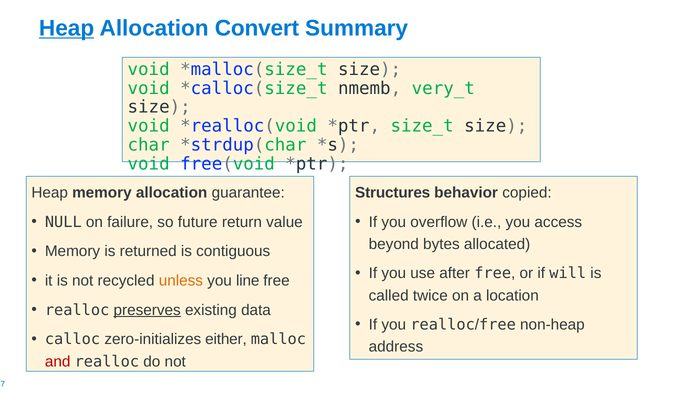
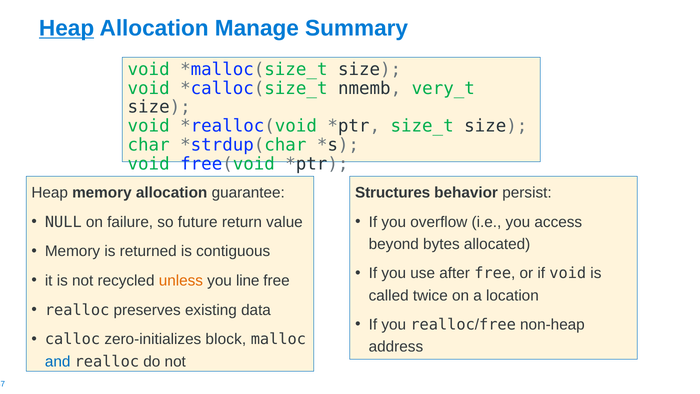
Convert: Convert -> Manage
copied: copied -> persist
if will: will -> void
preserves underline: present -> none
either: either -> block
and colour: red -> blue
